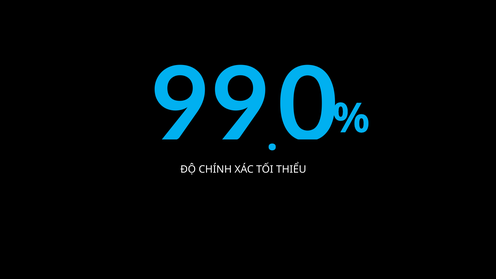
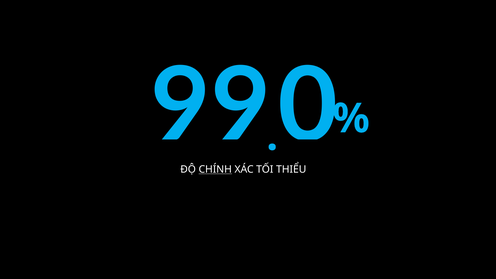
CHÍNH underline: none -> present
